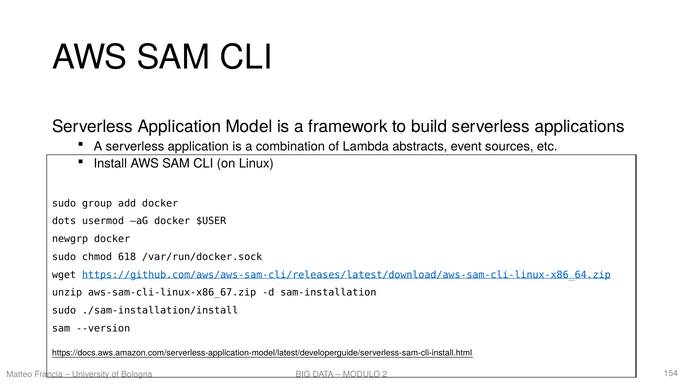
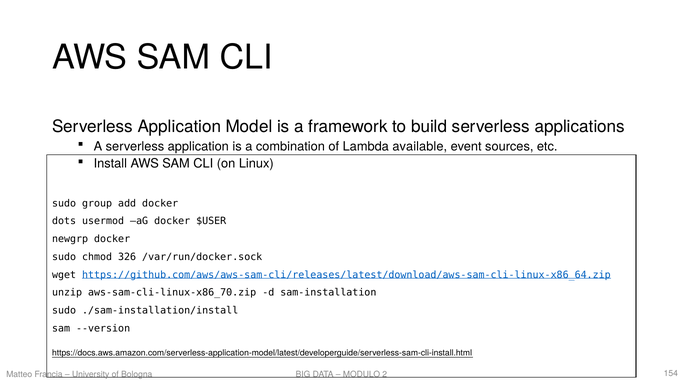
abstracts: abstracts -> available
618: 618 -> 326
aws-sam-cli-linux-x86_67.zip: aws-sam-cli-linux-x86_67.zip -> aws-sam-cli-linux-x86_70.zip
